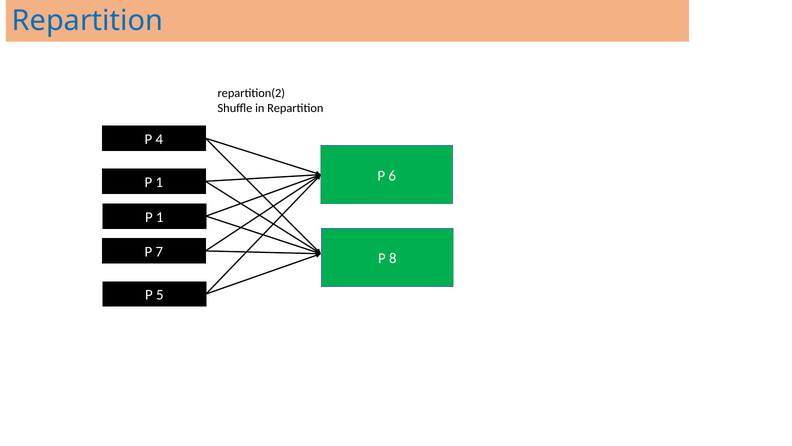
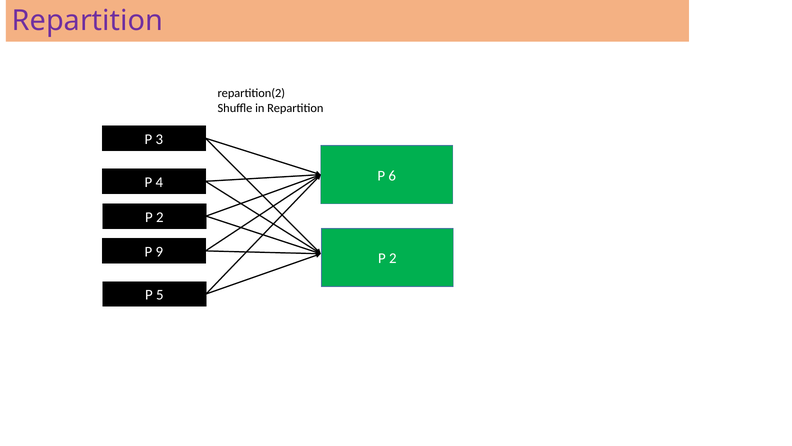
Repartition at (87, 21) colour: blue -> purple
4: 4 -> 3
1 at (159, 182): 1 -> 4
1 at (160, 217): 1 -> 2
7: 7 -> 9
8 at (393, 258): 8 -> 2
